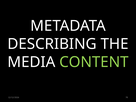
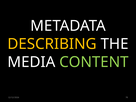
DESCRIBING colour: white -> yellow
